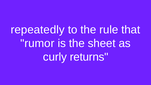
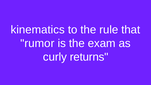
repeatedly: repeatedly -> kinematics
sheet: sheet -> exam
